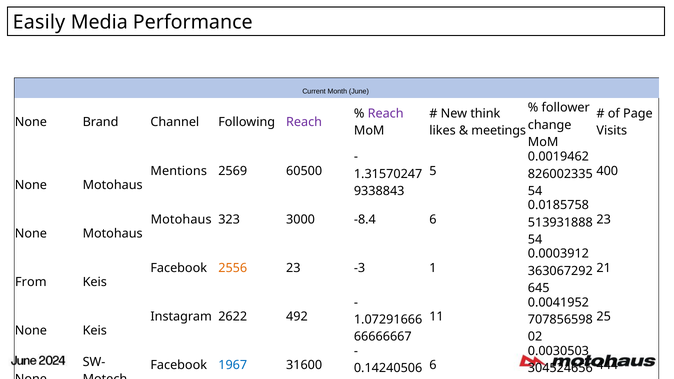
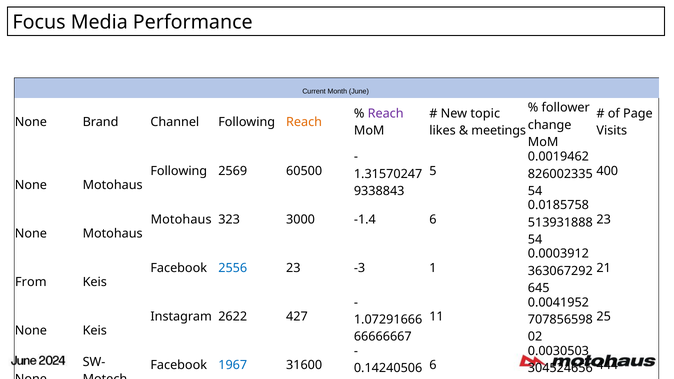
Easily: Easily -> Focus
think: think -> topic
Reach at (304, 122) colour: purple -> orange
Mentions at (179, 171): Mentions -> Following
-8.4: -8.4 -> -1.4
2556 colour: orange -> blue
492: 492 -> 427
